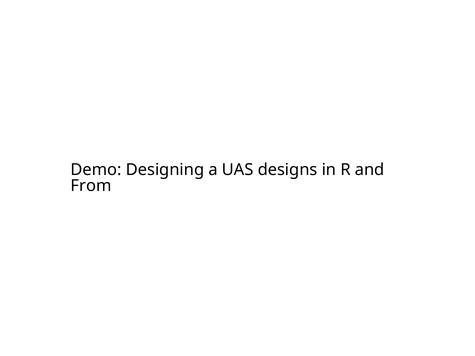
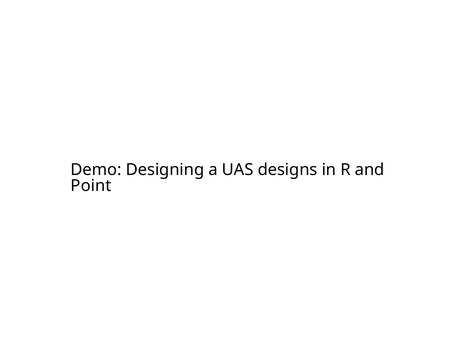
From: From -> Point
